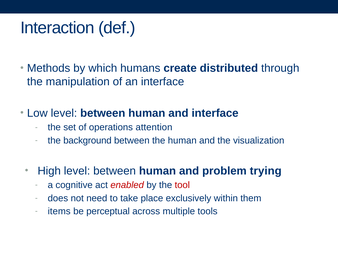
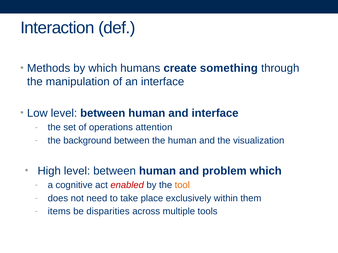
distributed: distributed -> something
problem trying: trying -> which
tool colour: red -> orange
perceptual: perceptual -> disparities
